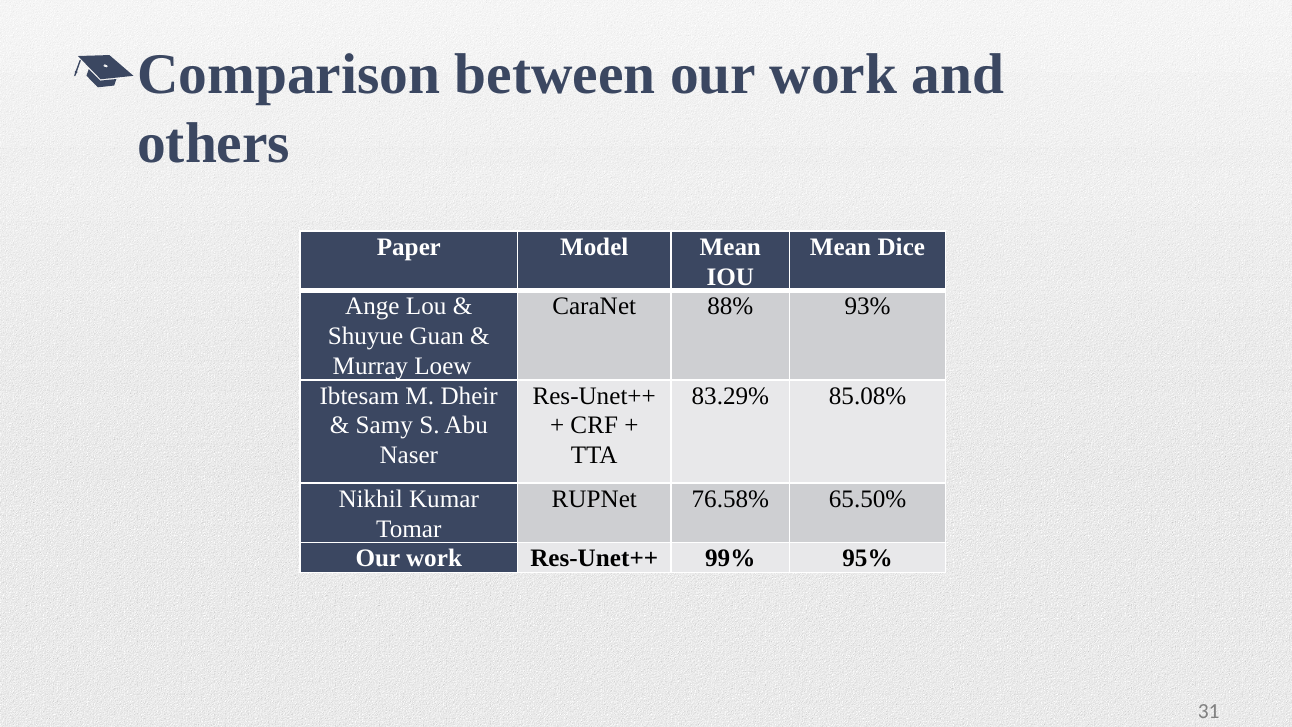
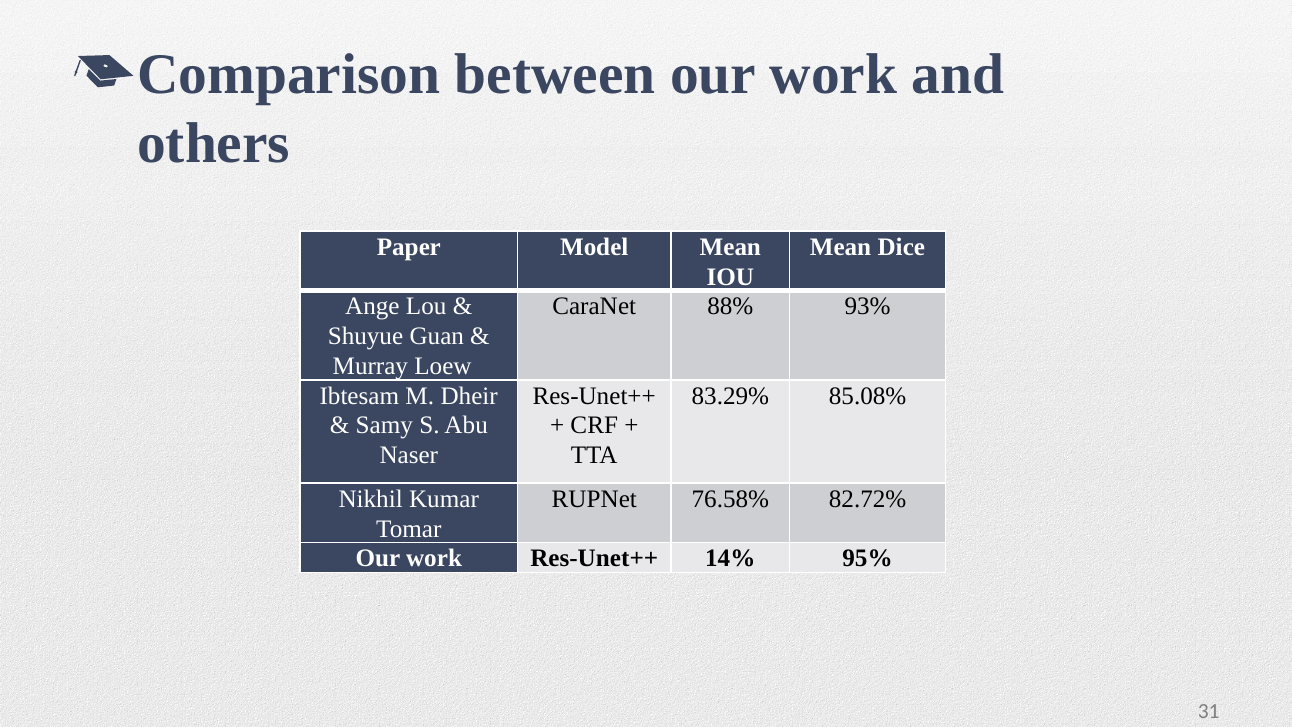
65.50%: 65.50% -> 82.72%
99%: 99% -> 14%
